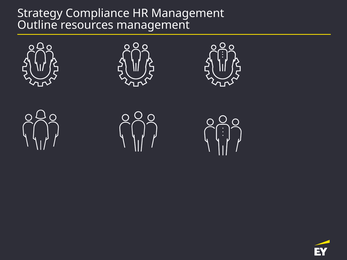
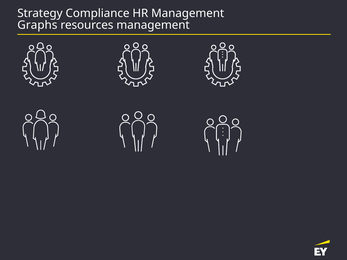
Outline: Outline -> Graphs
